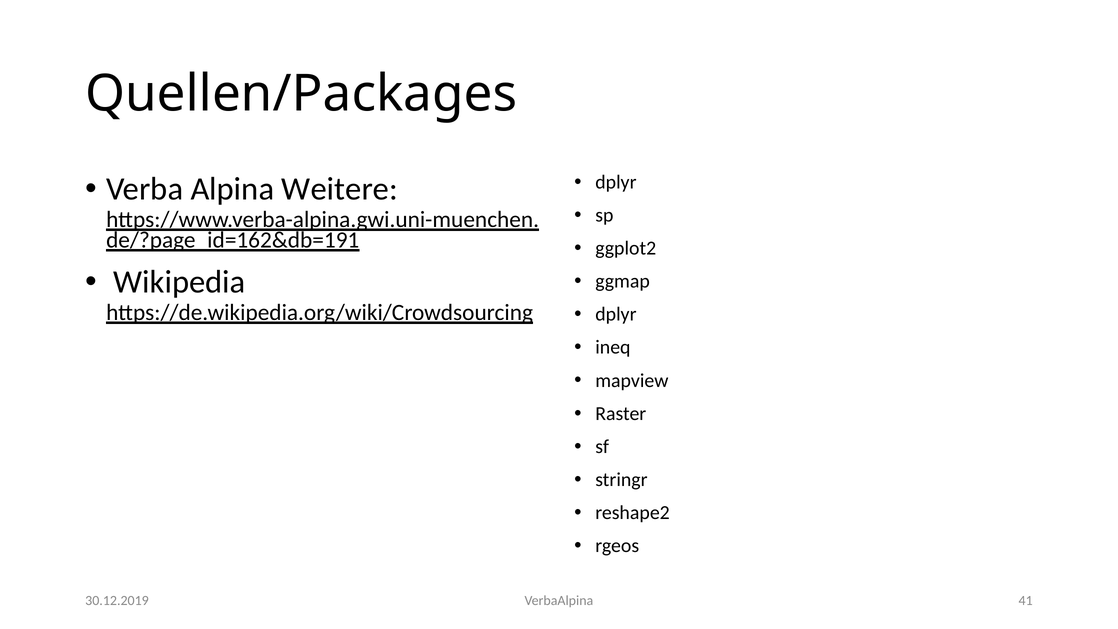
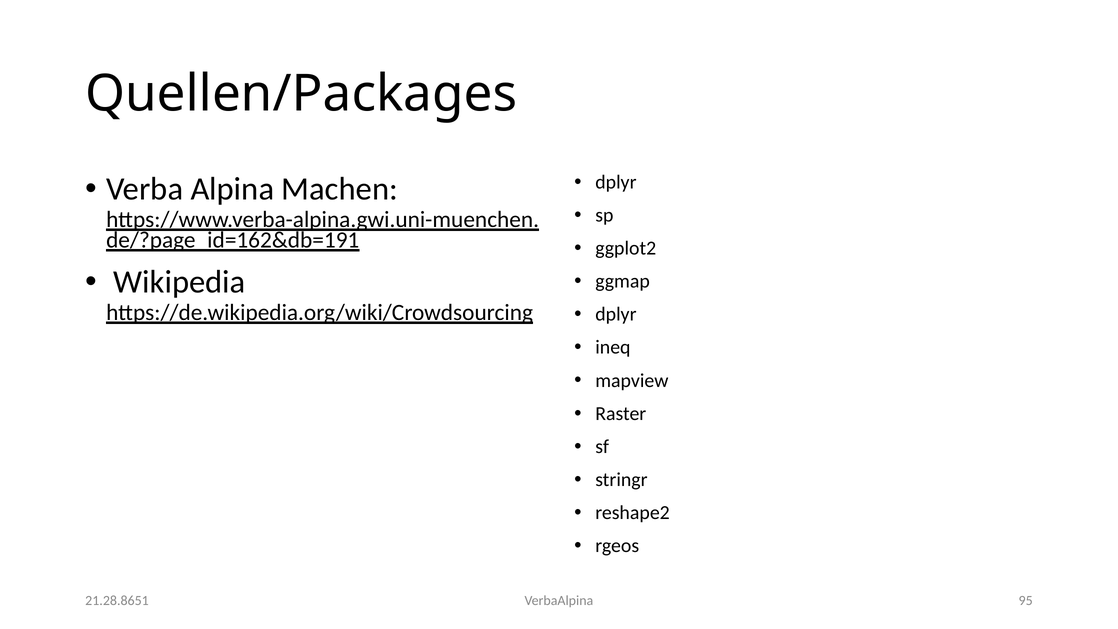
Weitere: Weitere -> Machen
41: 41 -> 95
30.12.2019: 30.12.2019 -> 21.28.8651
